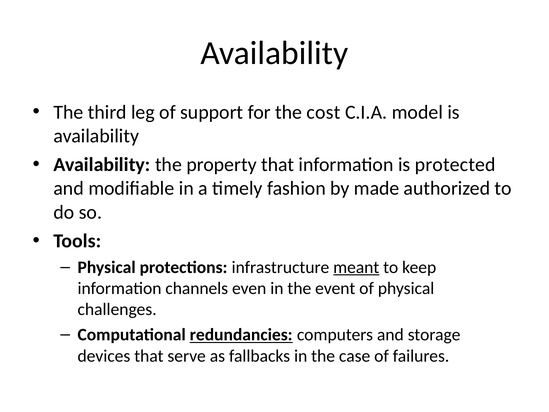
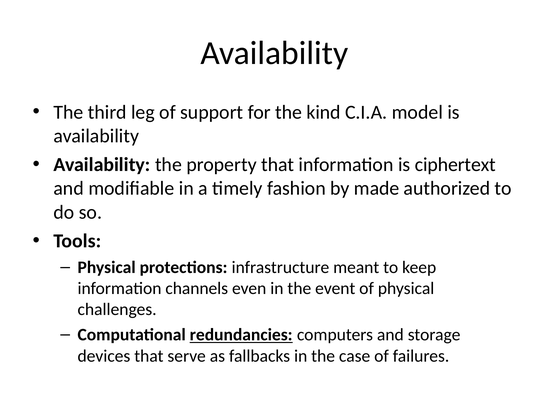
cost: cost -> kind
protected: protected -> ciphertext
meant underline: present -> none
